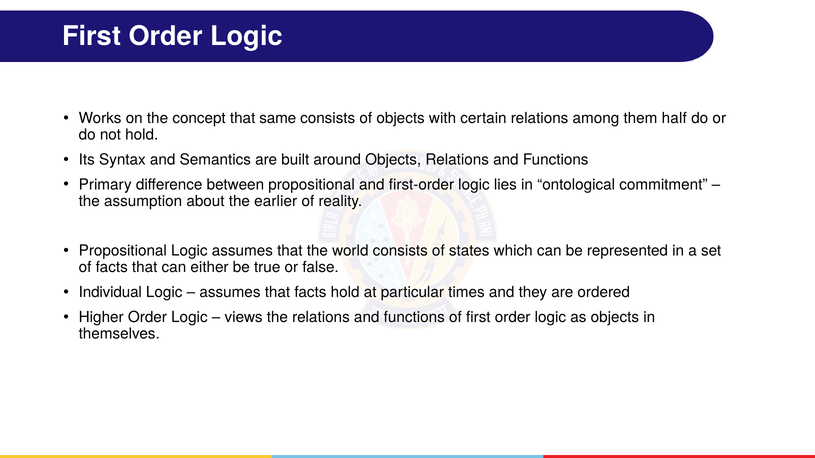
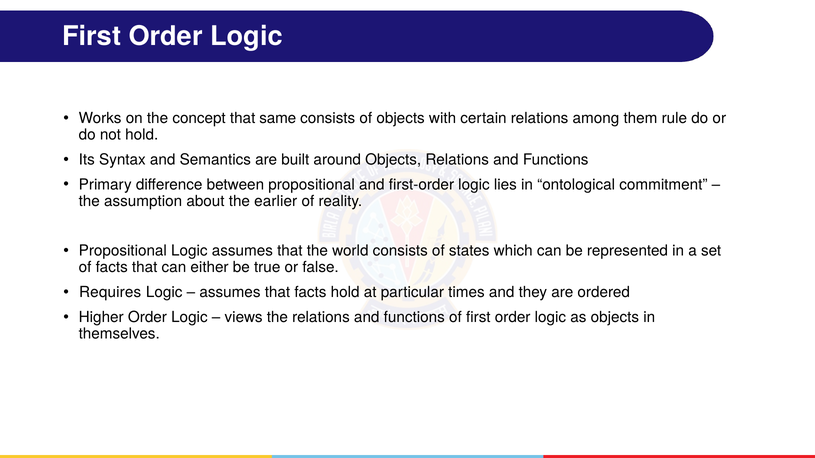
half: half -> rule
Individual: Individual -> Requires
